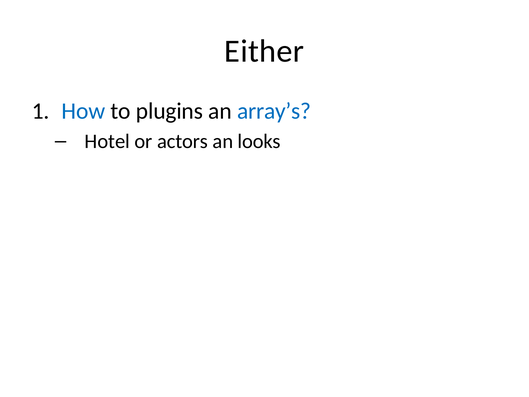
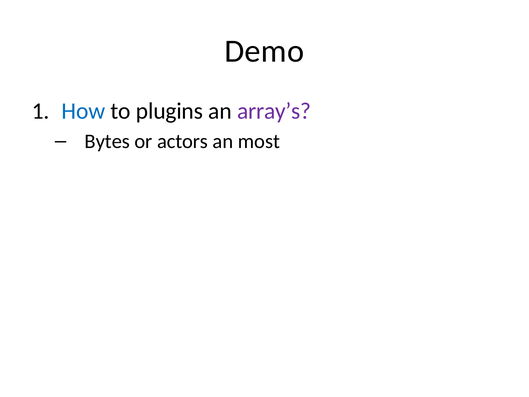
Either: Either -> Demo
array’s colour: blue -> purple
Hotel: Hotel -> Bytes
looks: looks -> most
